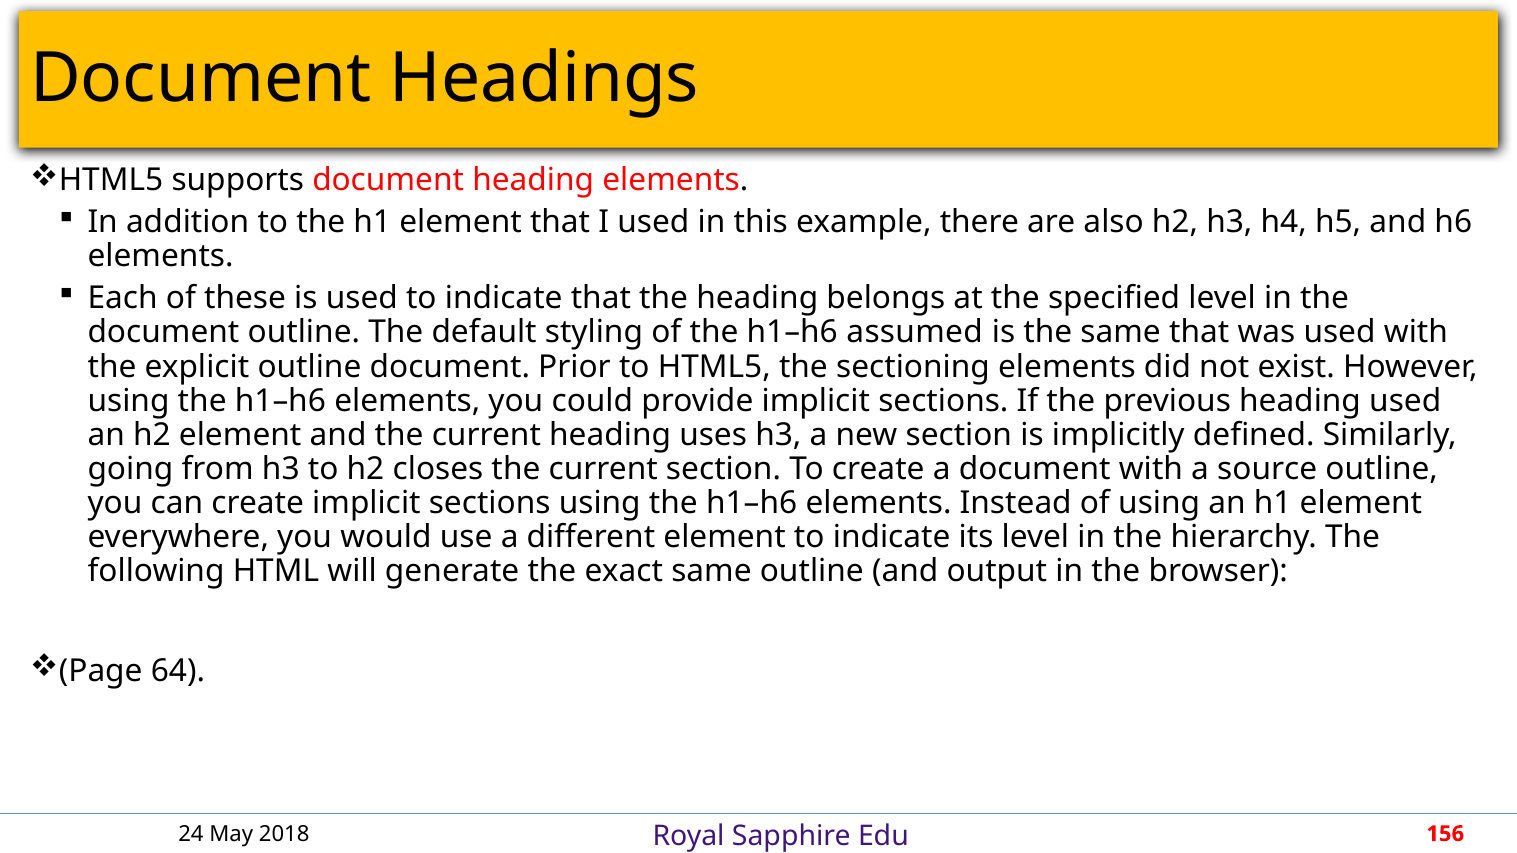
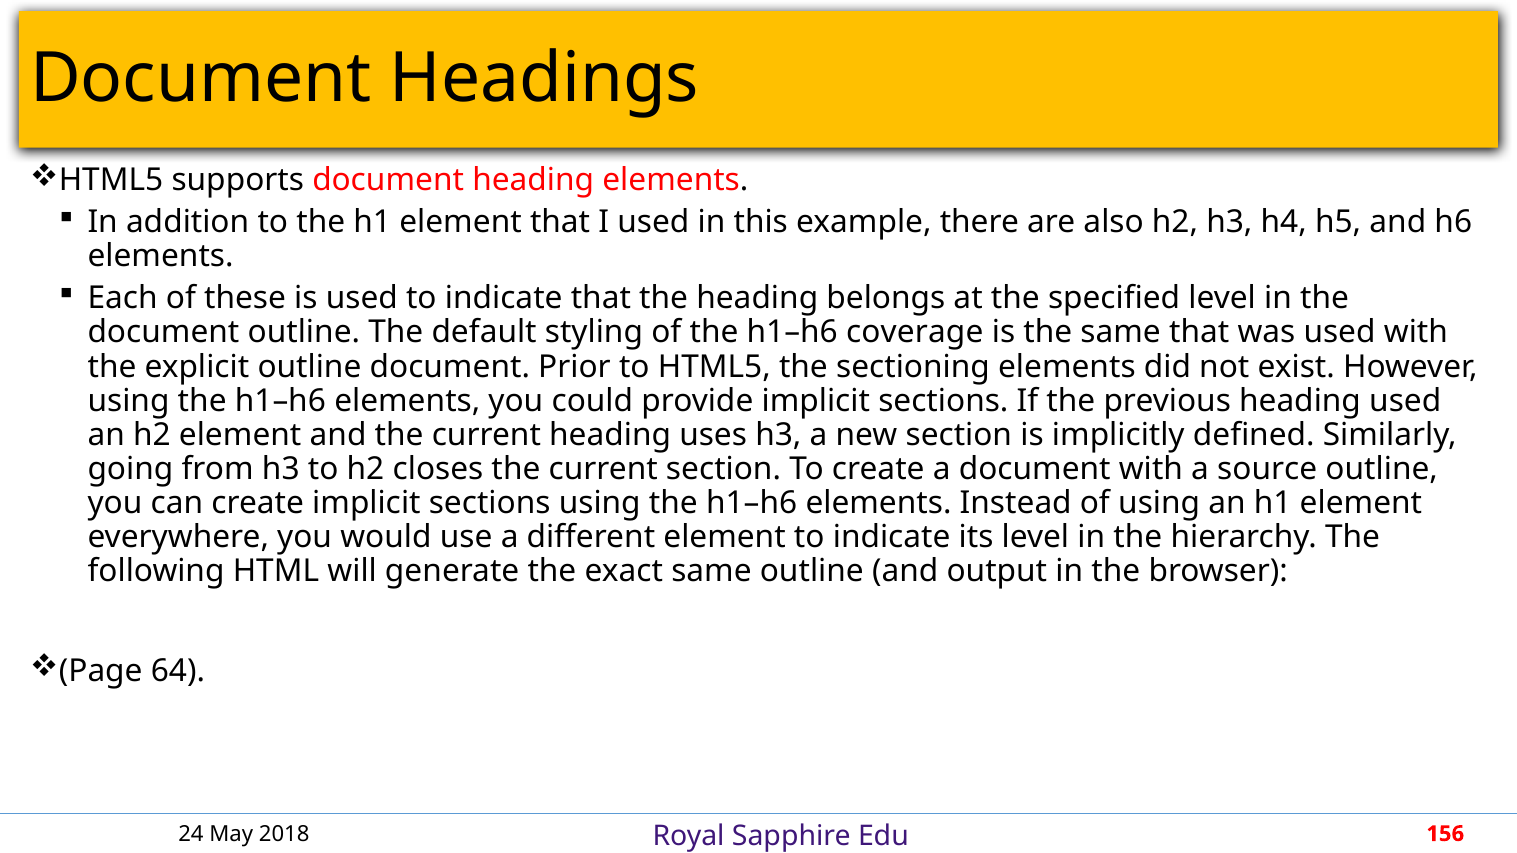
assumed: assumed -> coverage
